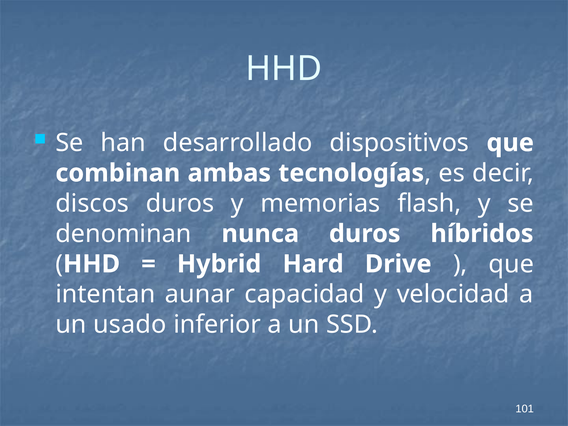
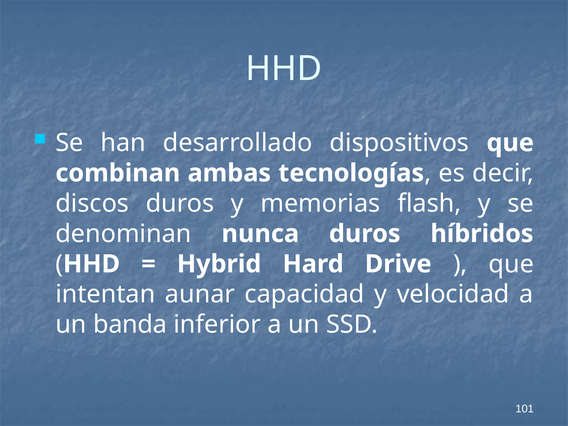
usado: usado -> banda
